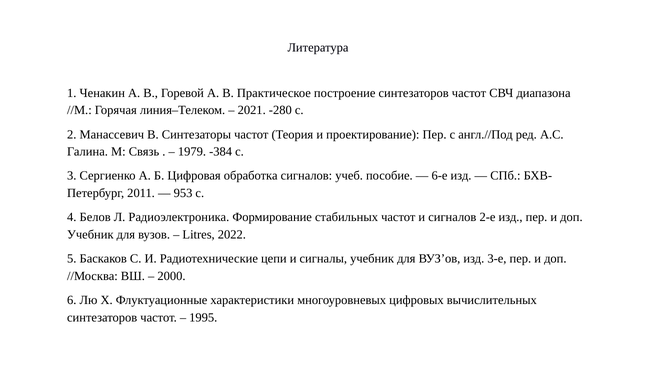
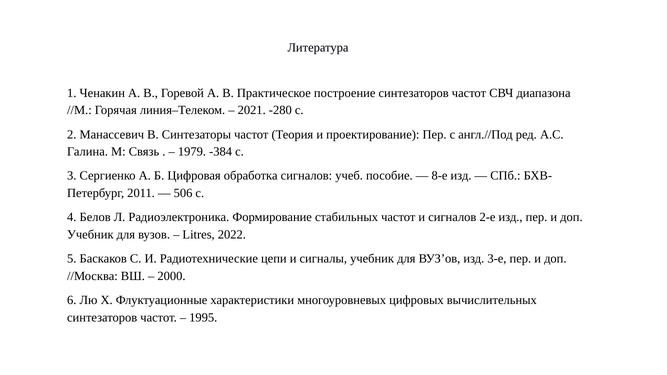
6-е: 6-е -> 8-е
953: 953 -> 506
